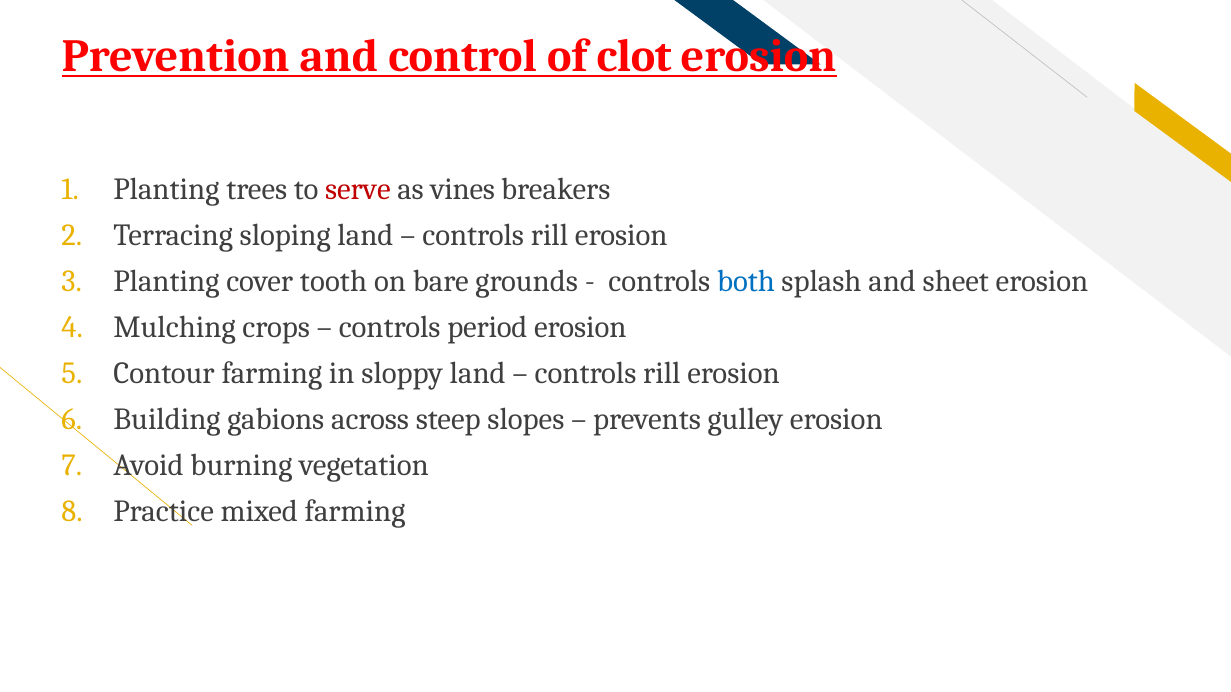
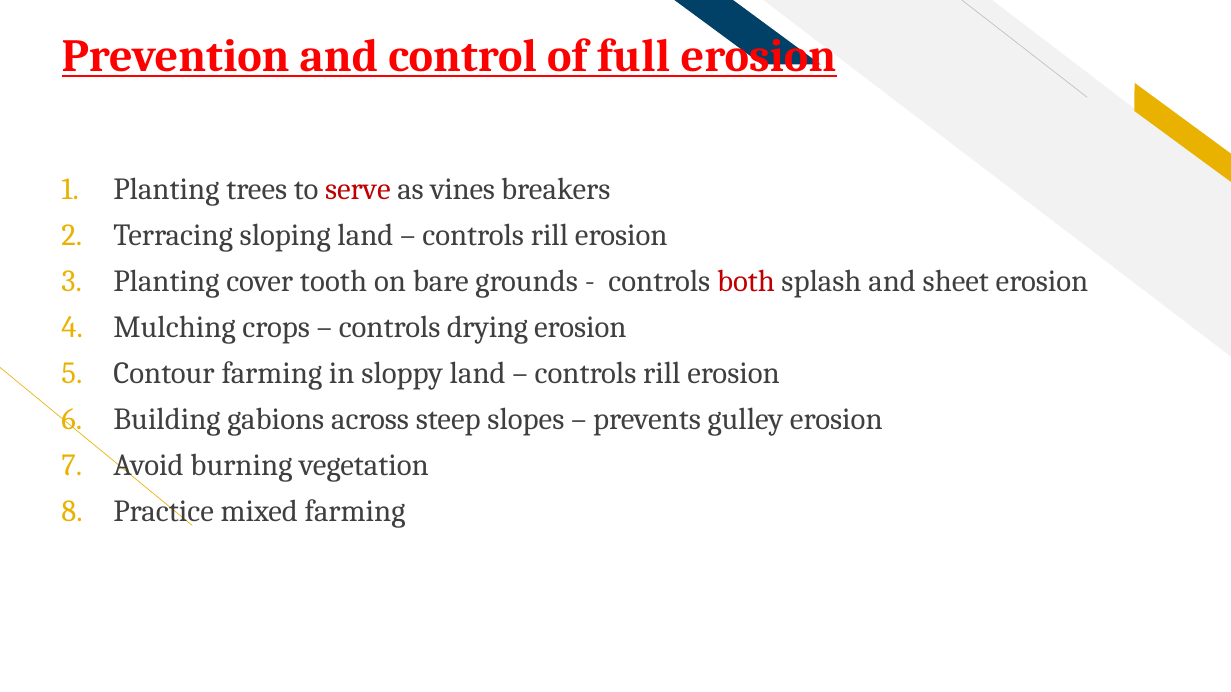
clot: clot -> full
both colour: blue -> red
period: period -> drying
